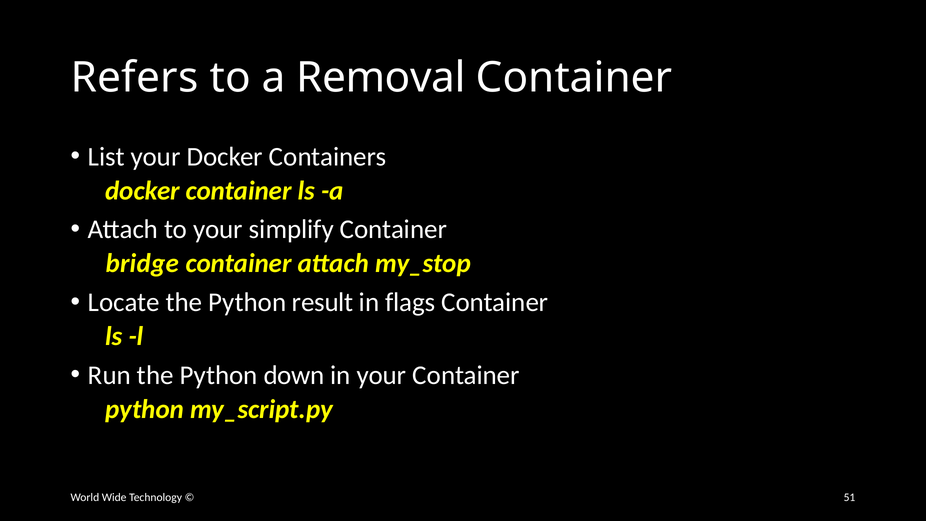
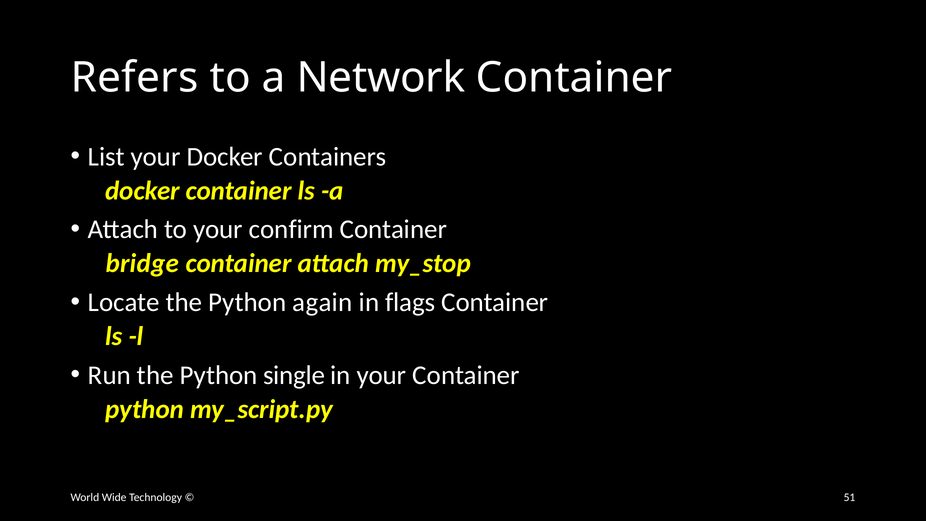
Removal: Removal -> Network
simplify: simplify -> confirm
result: result -> again
down: down -> single
